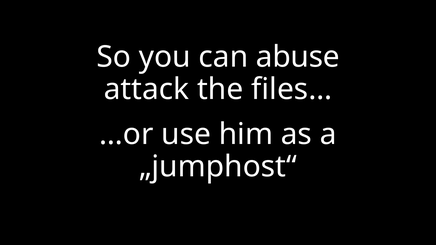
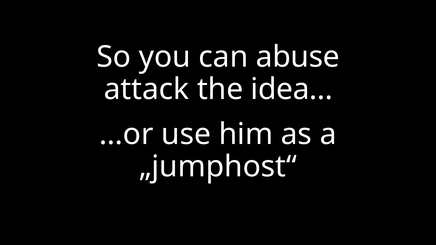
files…: files… -> idea…
